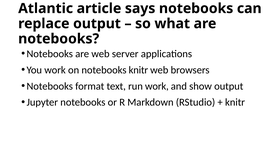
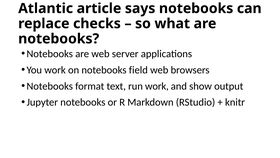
replace output: output -> checks
notebooks knitr: knitr -> field
